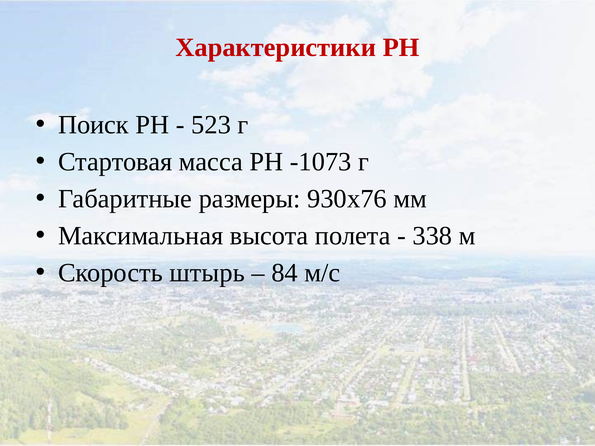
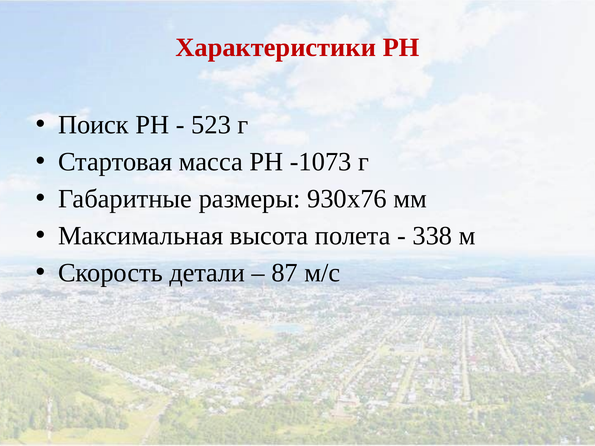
штырь: штырь -> детали
84: 84 -> 87
